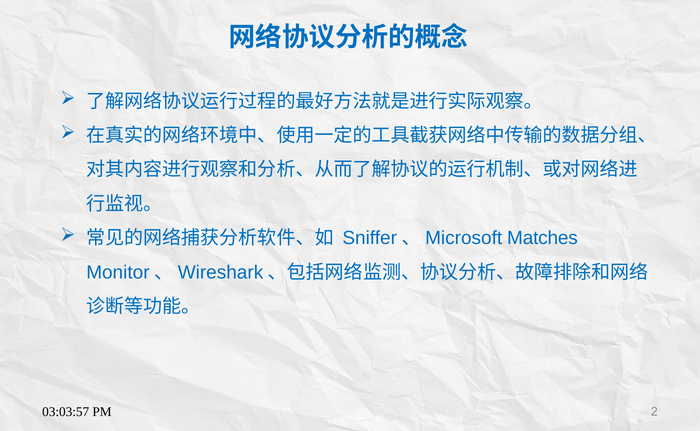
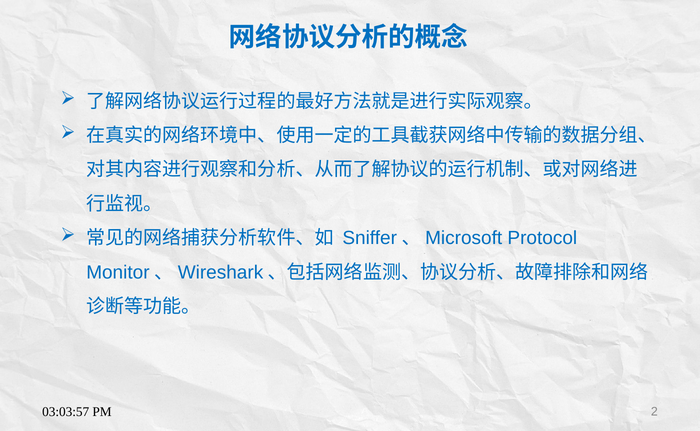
Matches: Matches -> Protocol
